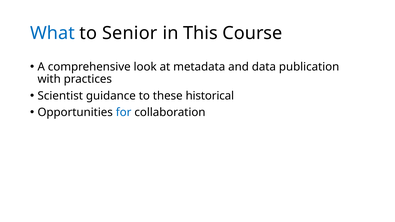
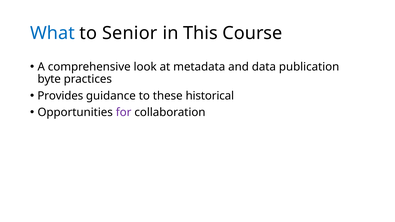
with: with -> byte
Scientist: Scientist -> Provides
for colour: blue -> purple
